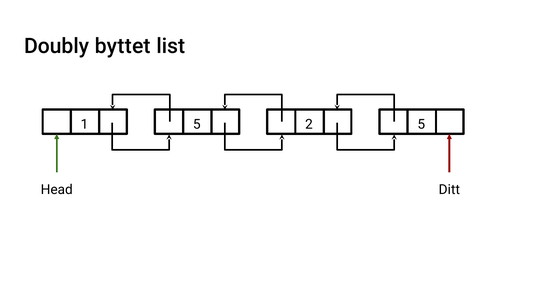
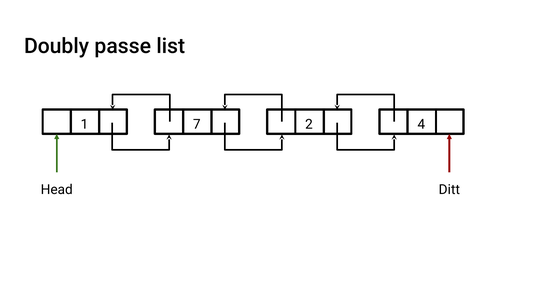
byttet: byttet -> passe
1 5: 5 -> 7
2 5: 5 -> 4
